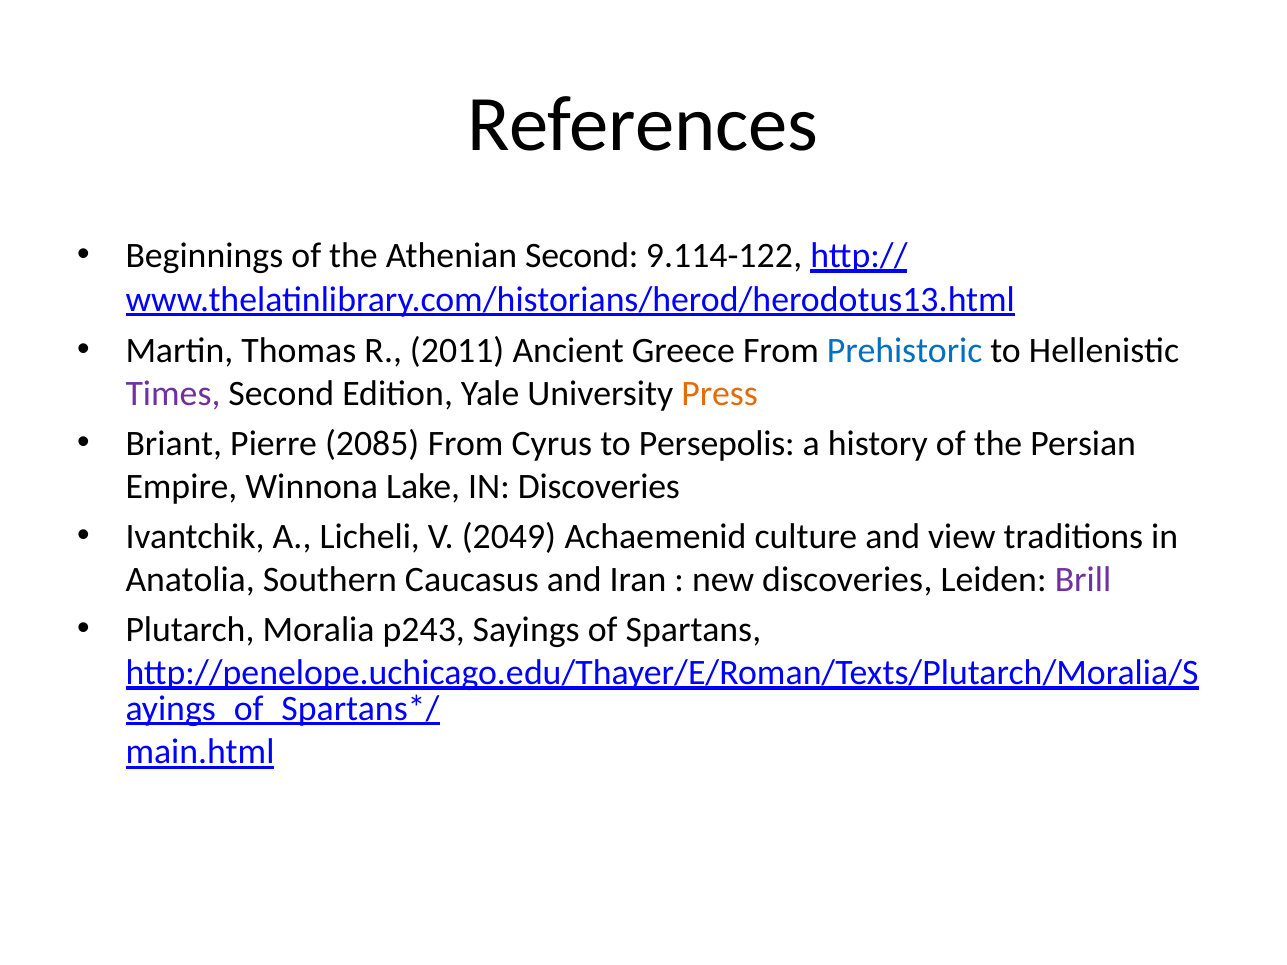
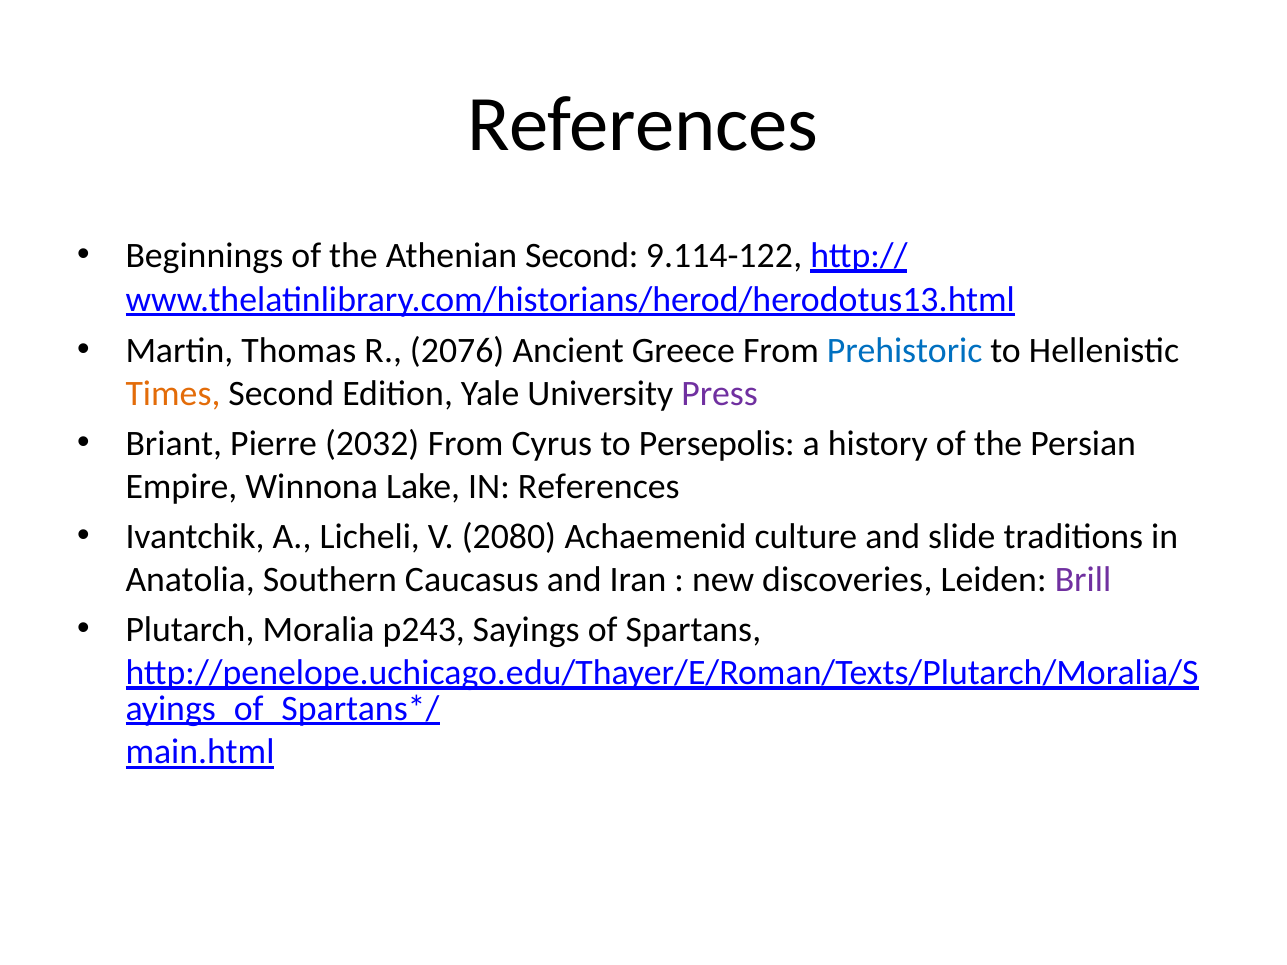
2011: 2011 -> 2076
Times colour: purple -> orange
Press colour: orange -> purple
2085: 2085 -> 2032
IN Discoveries: Discoveries -> References
2049: 2049 -> 2080
view: view -> slide
